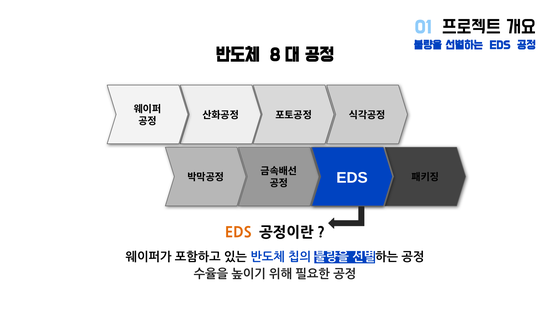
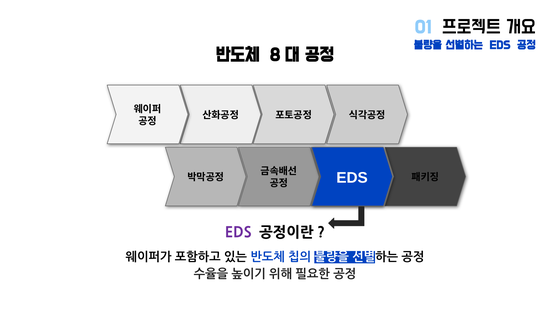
EDS at (238, 232) colour: orange -> purple
